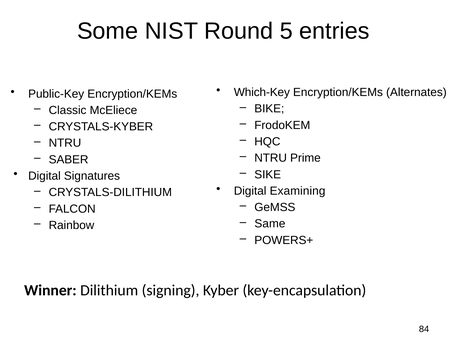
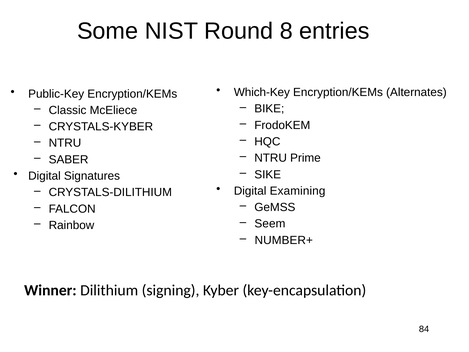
5: 5 -> 8
Same: Same -> Seem
POWERS+: POWERS+ -> NUMBER+
